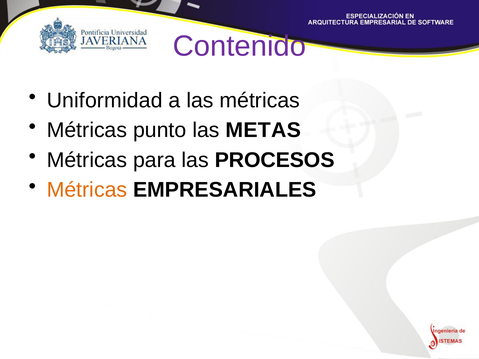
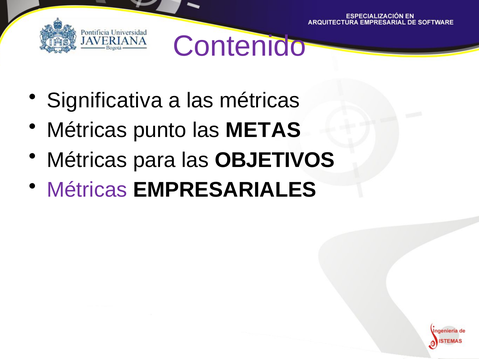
Uniformidad: Uniformidad -> Significativa
PROCESOS: PROCESOS -> OBJETIVOS
Métricas at (87, 190) colour: orange -> purple
